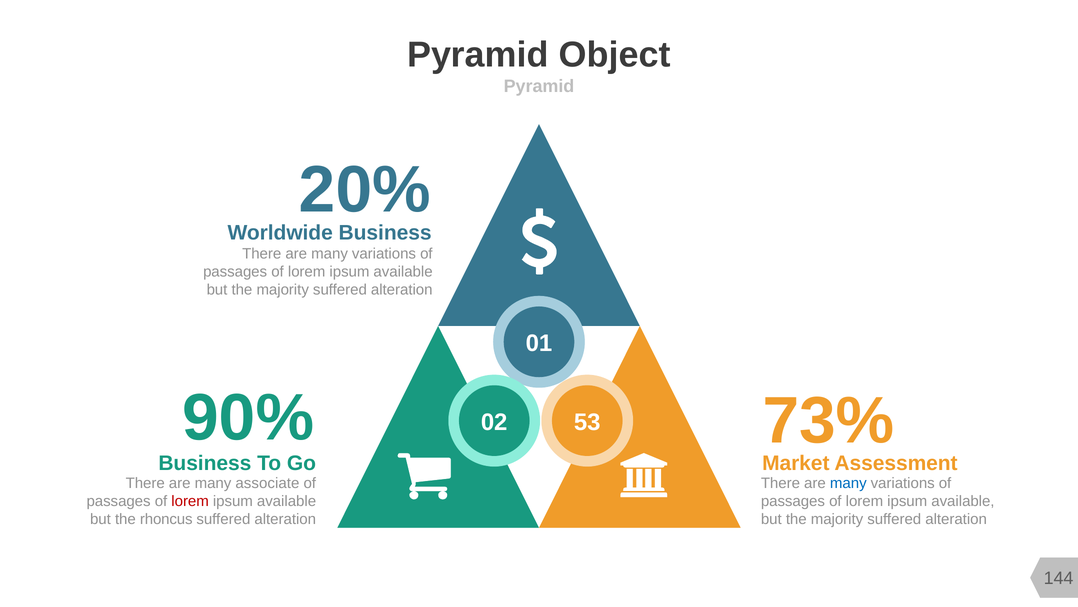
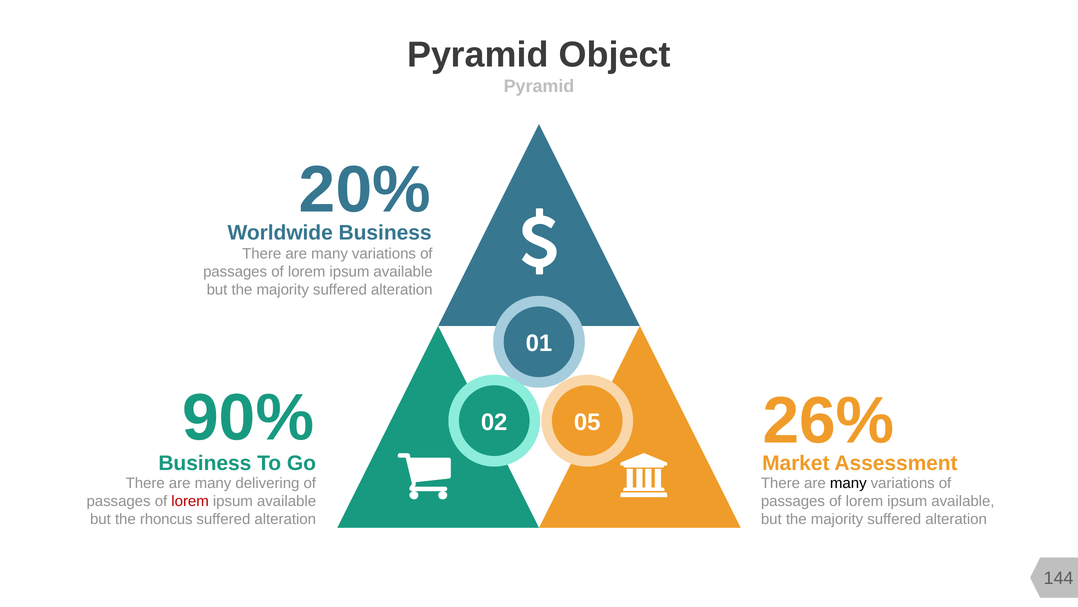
73%: 73% -> 26%
53: 53 -> 05
associate: associate -> delivering
many at (848, 483) colour: blue -> black
